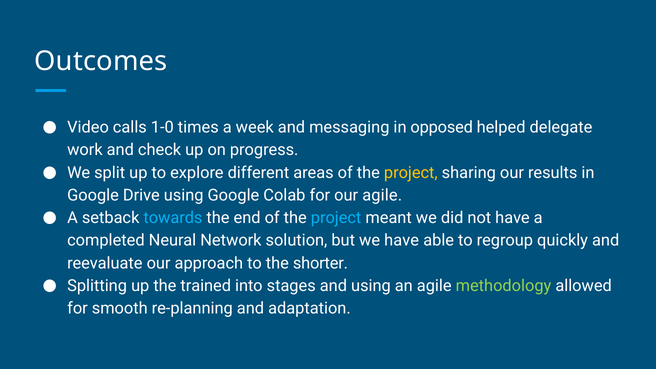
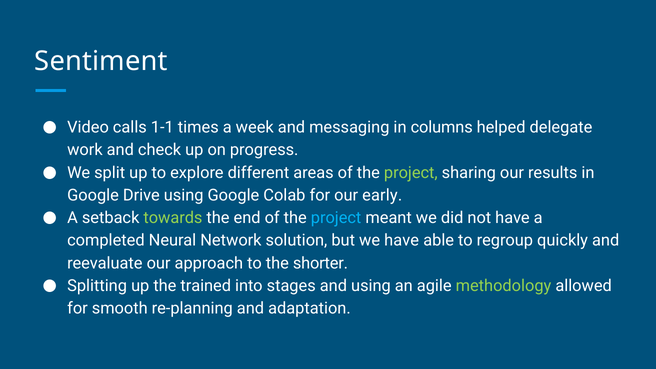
Outcomes: Outcomes -> Sentiment
1-0: 1-0 -> 1-1
opposed: opposed -> columns
project at (411, 173) colour: yellow -> light green
our agile: agile -> early
towards colour: light blue -> light green
